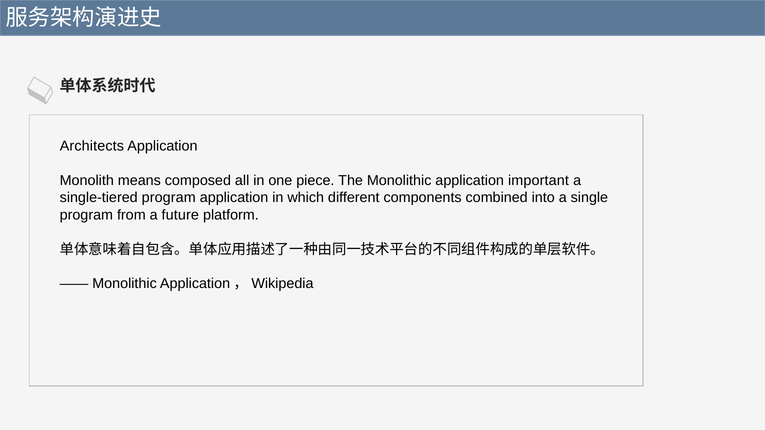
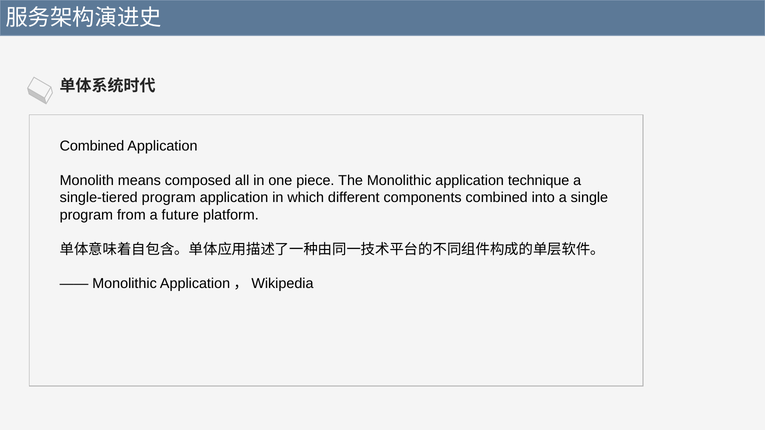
Architects at (92, 146): Architects -> Combined
important: important -> technique
